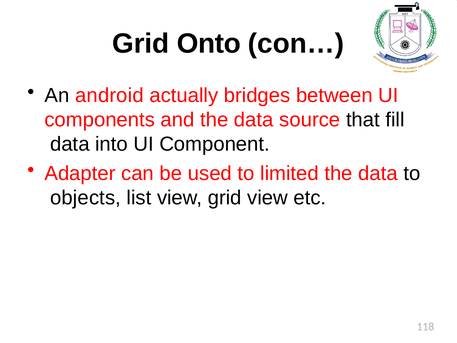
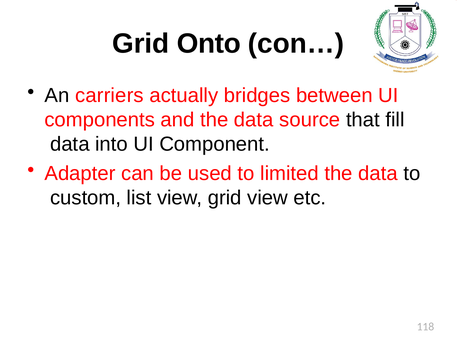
android: android -> carriers
objects: objects -> custom
